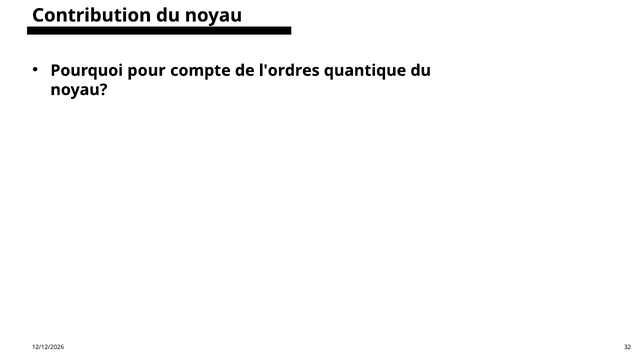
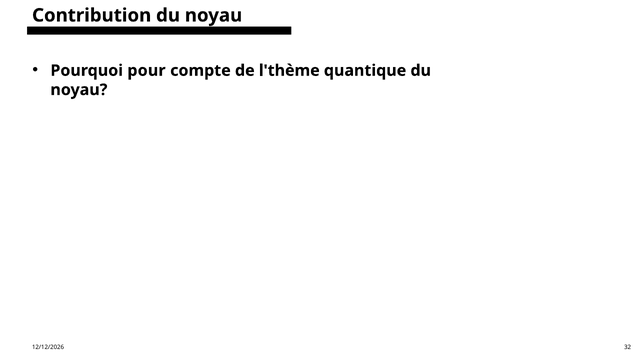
l'ordres: l'ordres -> l'thème
